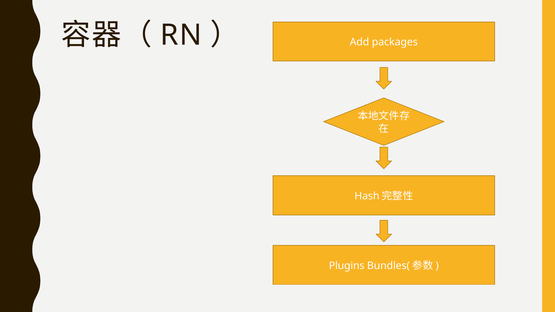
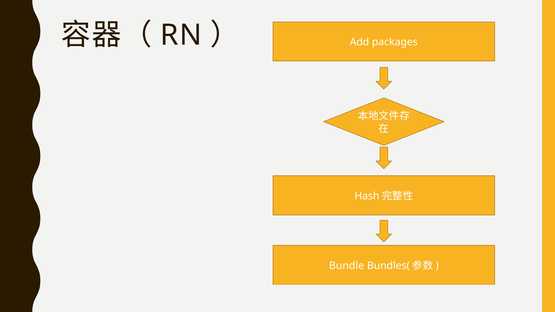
Plugins: Plugins -> Bundle
